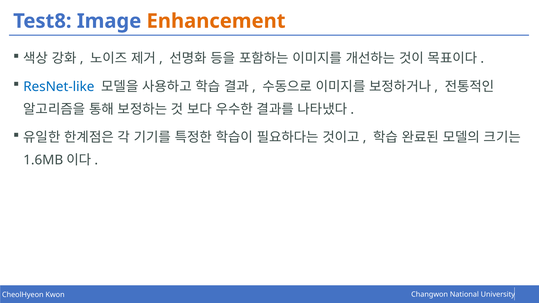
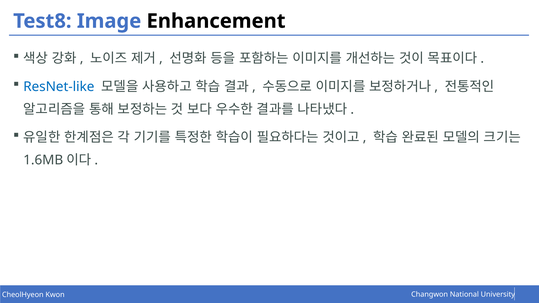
Enhancement colour: orange -> black
